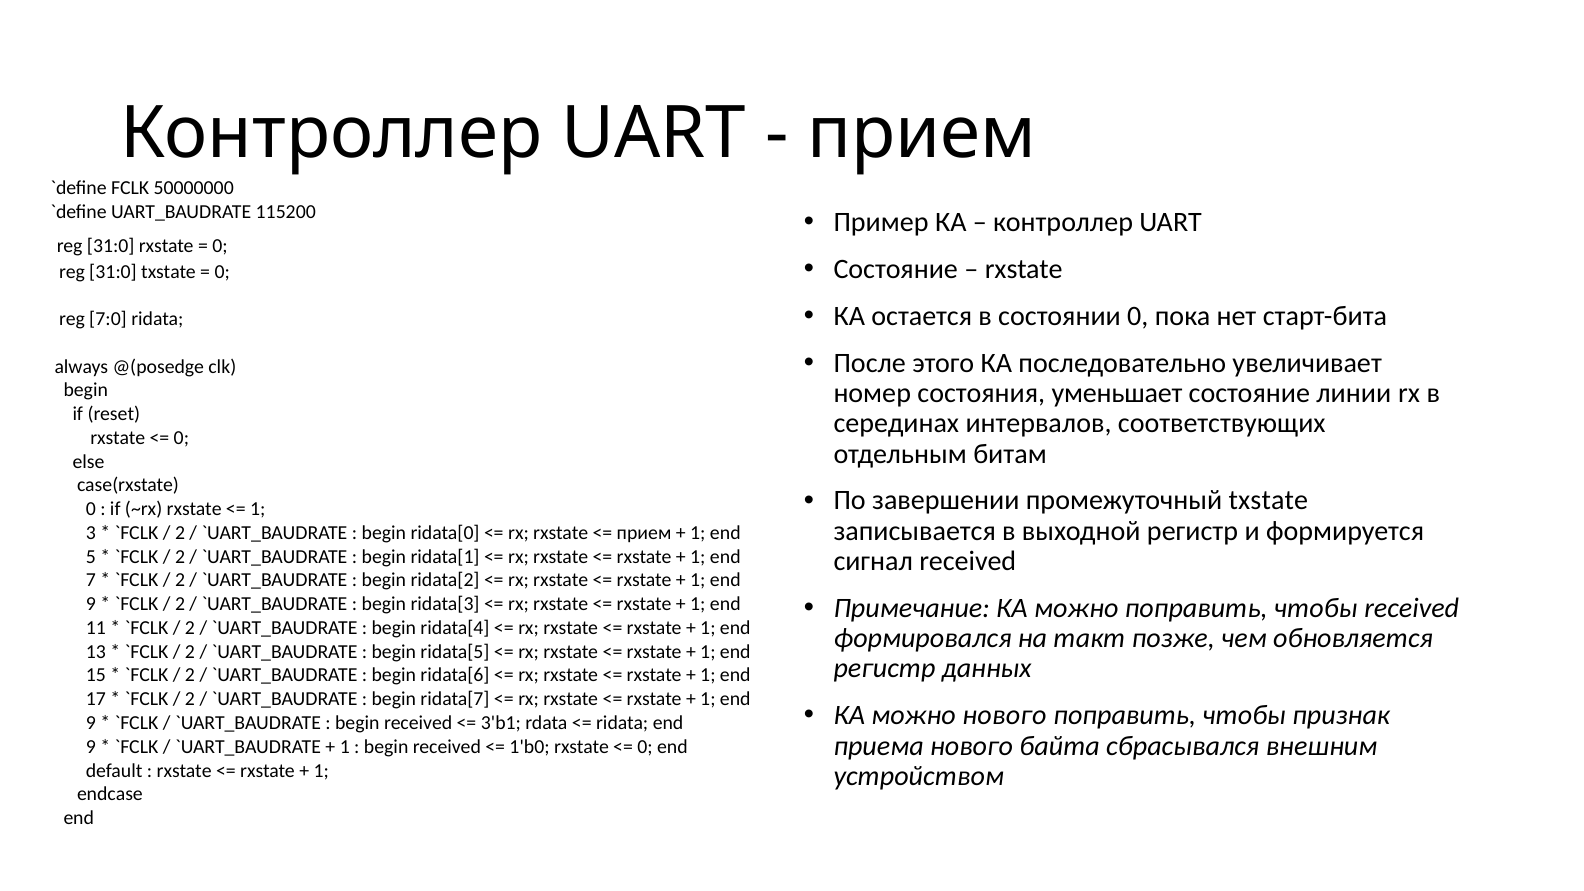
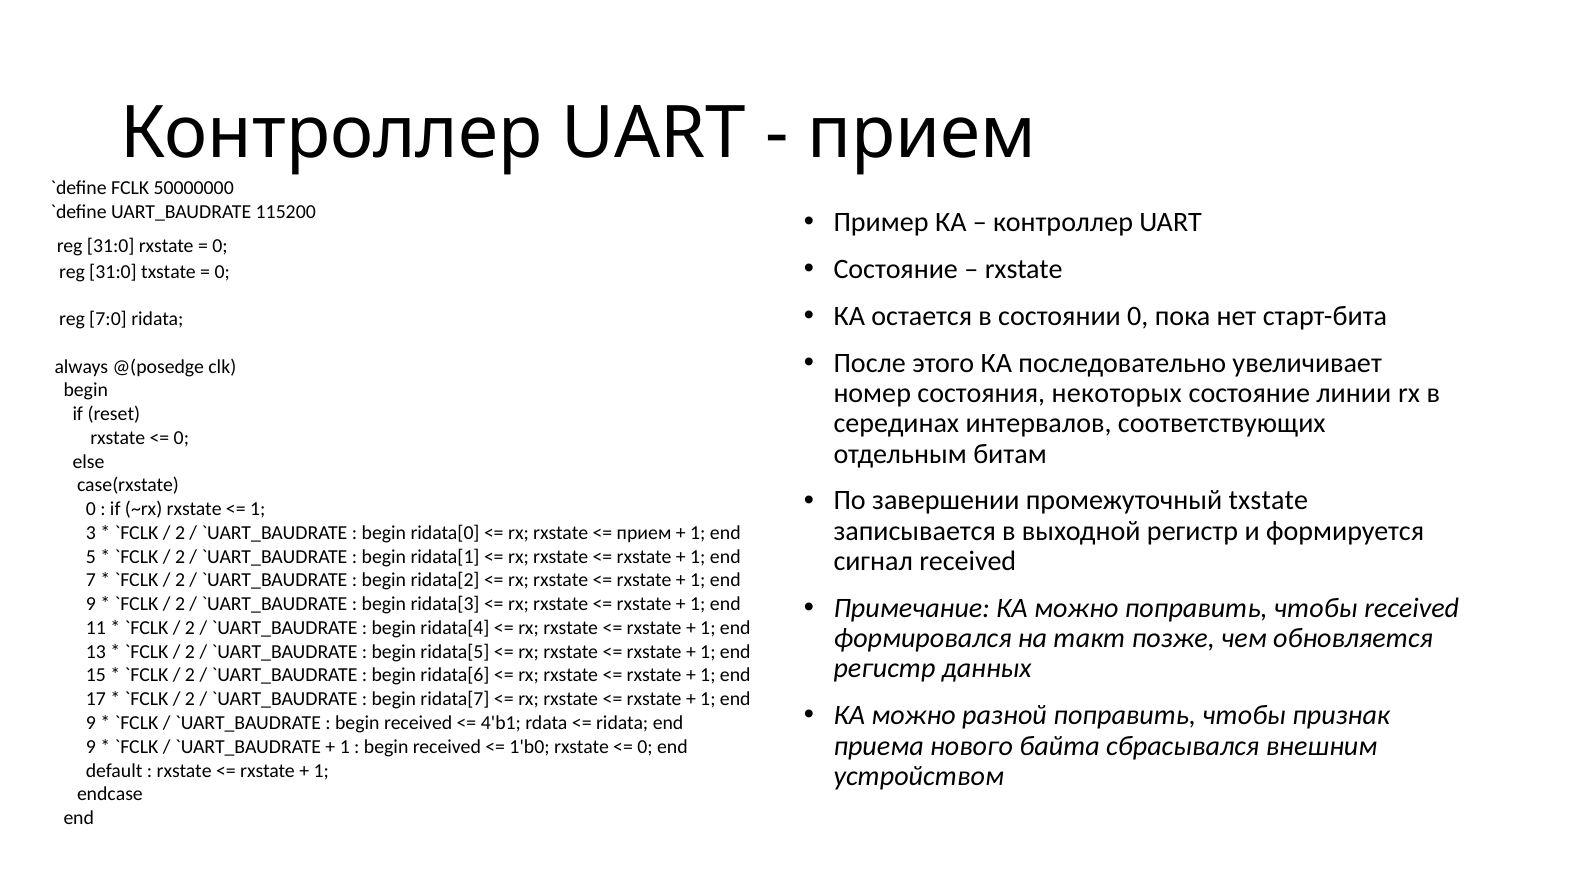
уменьшает: уменьшает -> некоторых
можно нового: нового -> разной
3'b1: 3'b1 -> 4'b1
